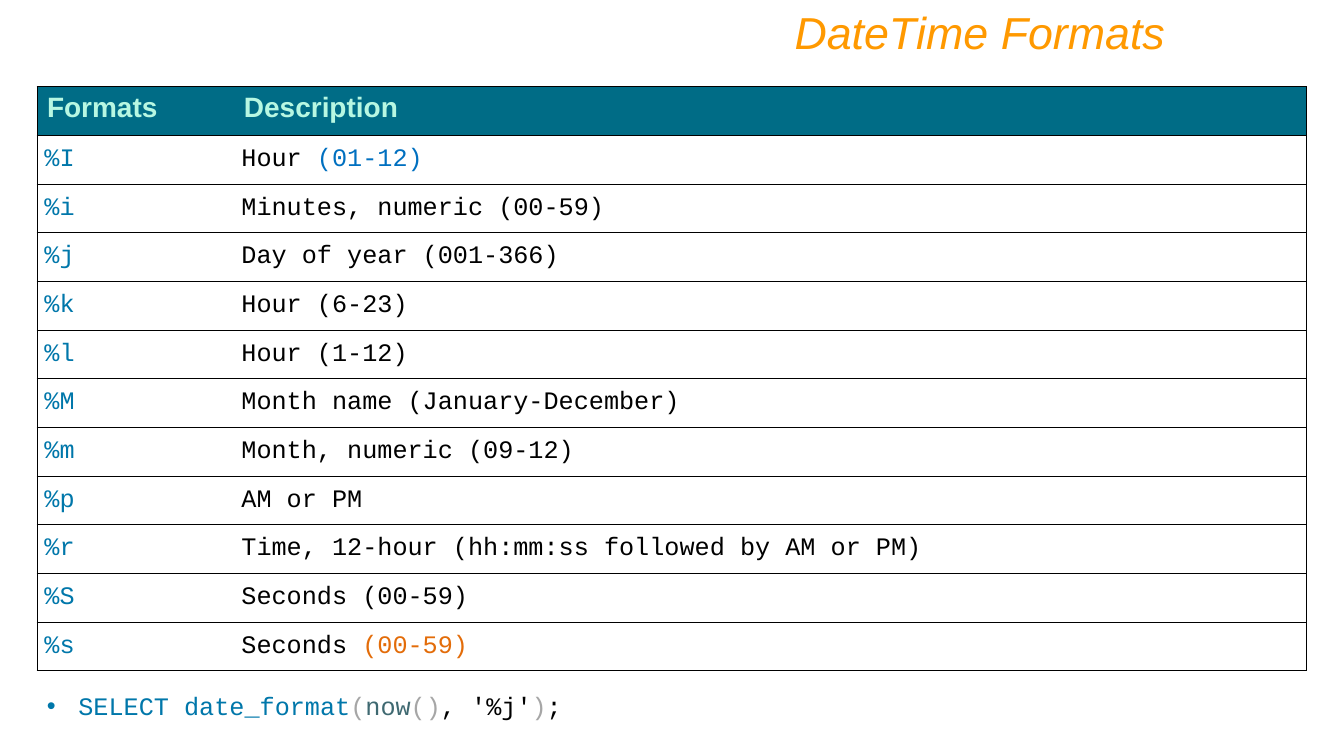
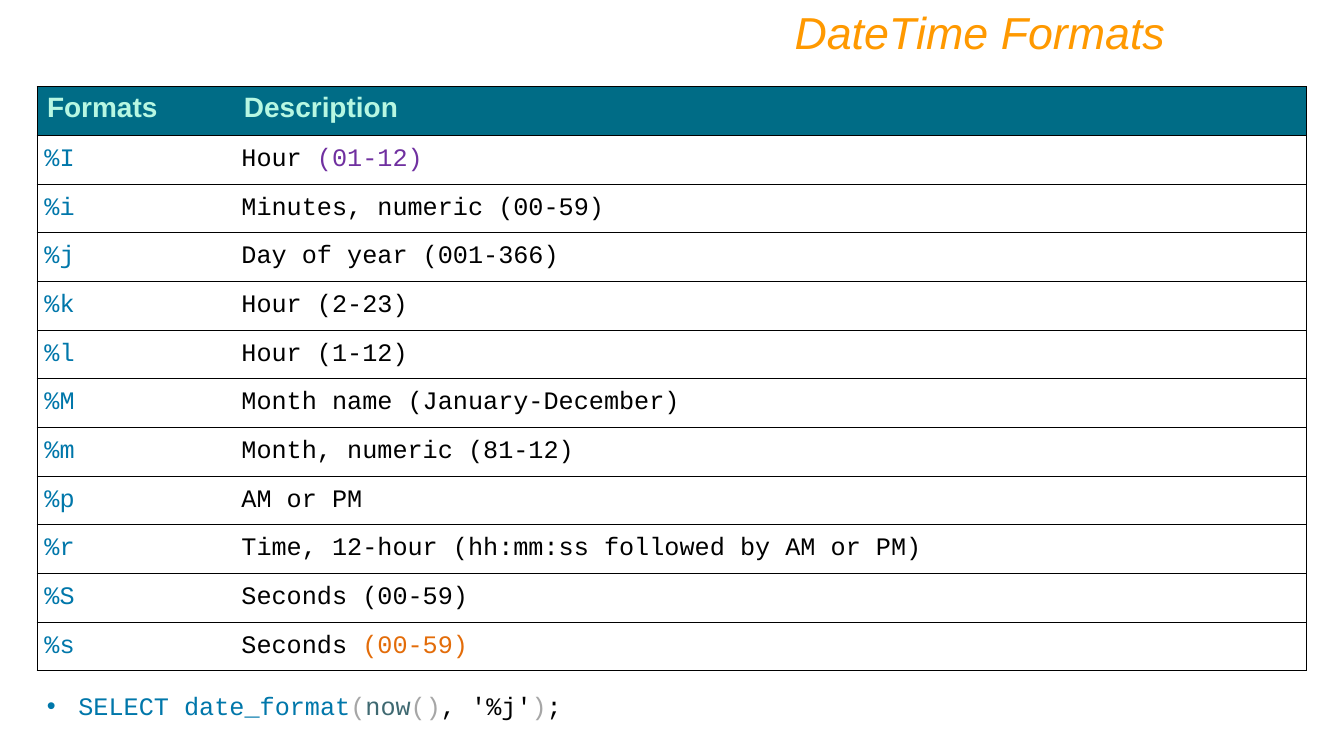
01-12 colour: blue -> purple
6-23: 6-23 -> 2-23
09-12: 09-12 -> 81-12
